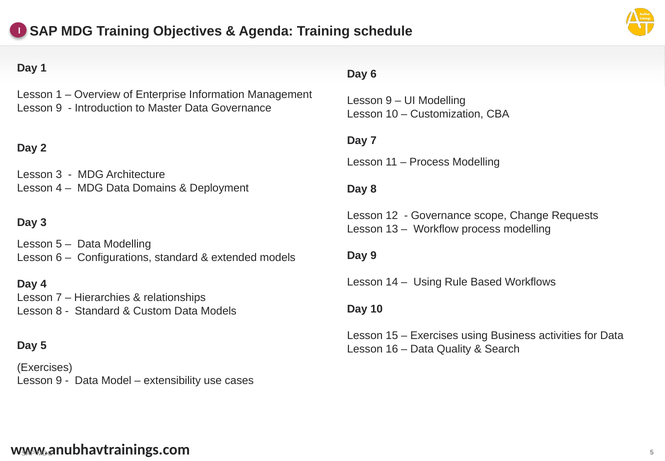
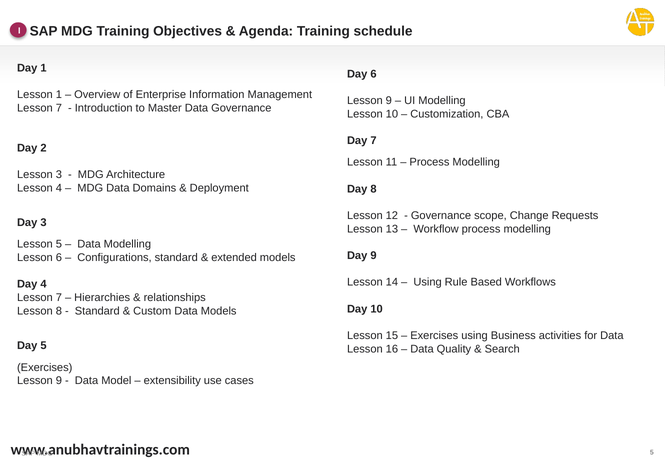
9 at (59, 108): 9 -> 7
